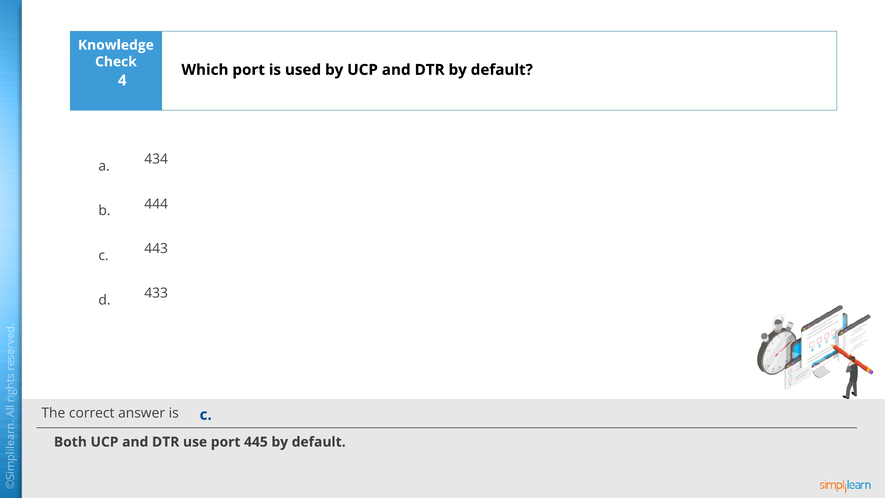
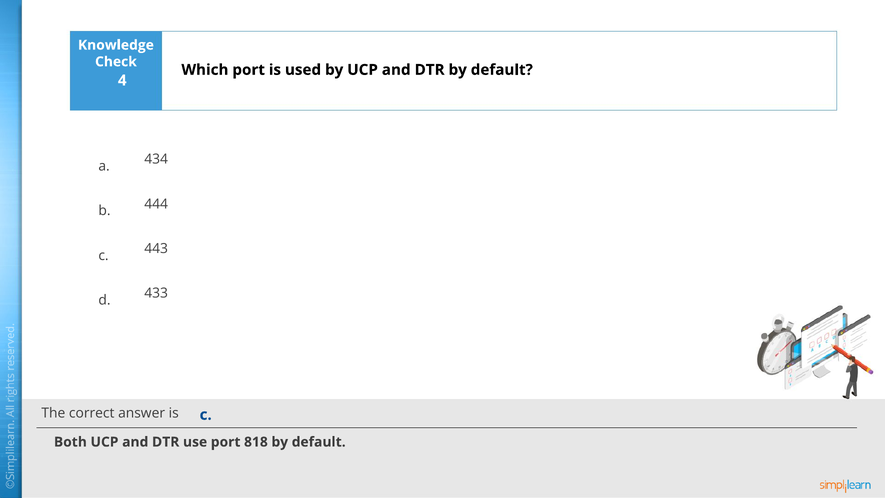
445: 445 -> 818
